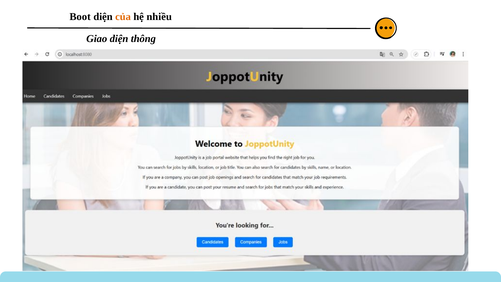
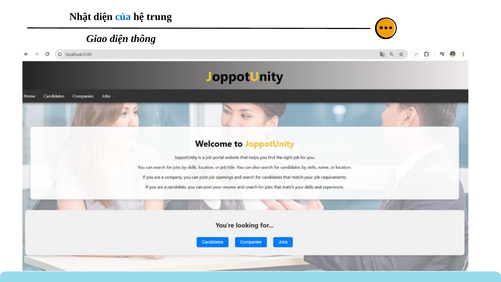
Boot: Boot -> Nhật
của colour: orange -> blue
nhiều: nhiều -> trung
